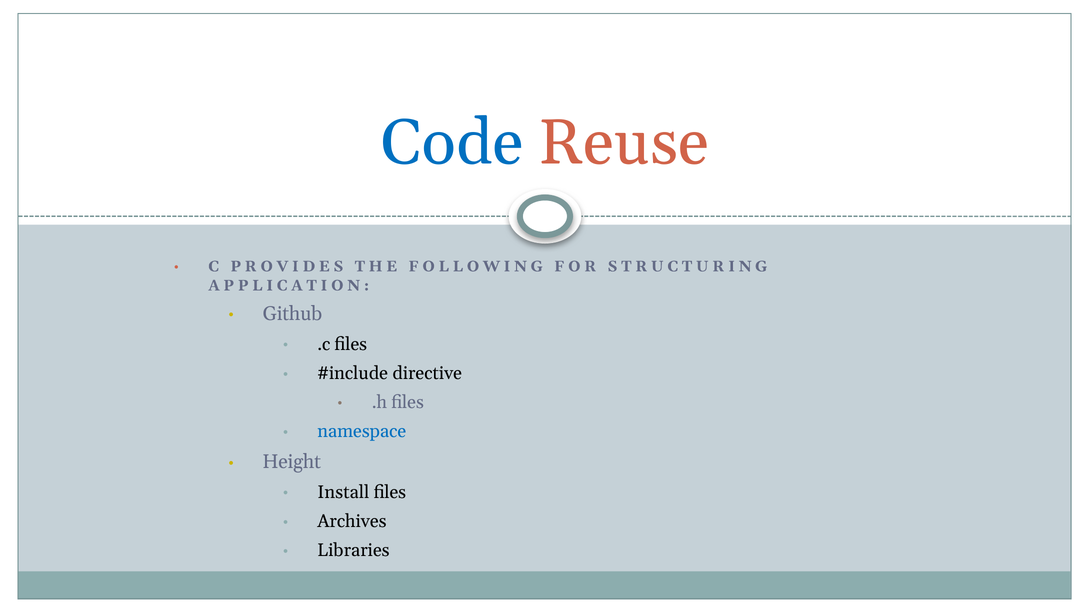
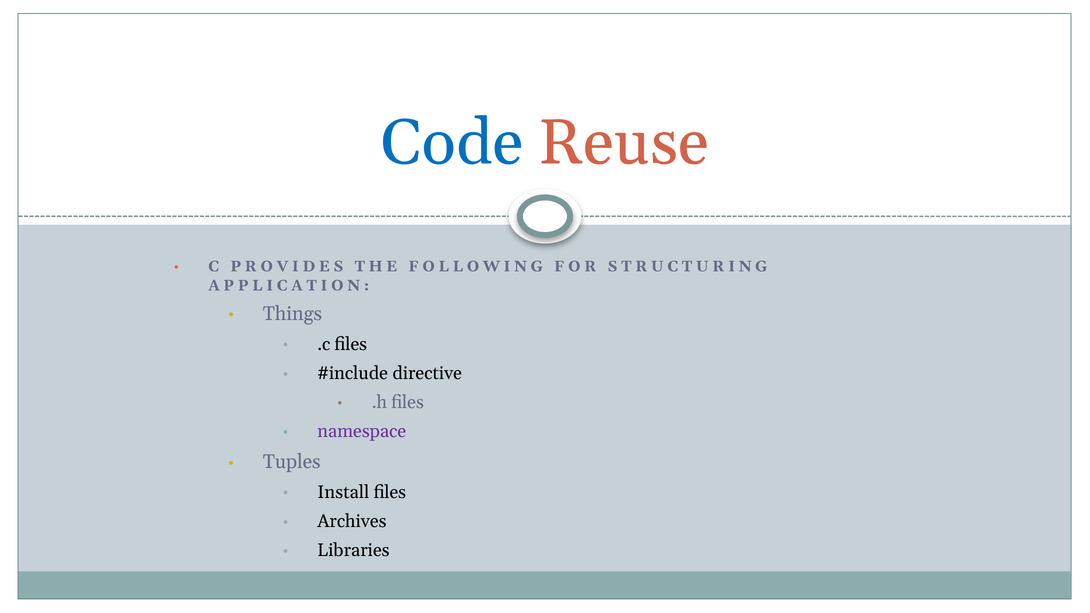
Github: Github -> Things
namespace colour: blue -> purple
Height: Height -> Tuples
